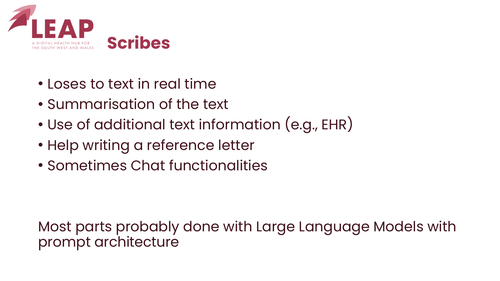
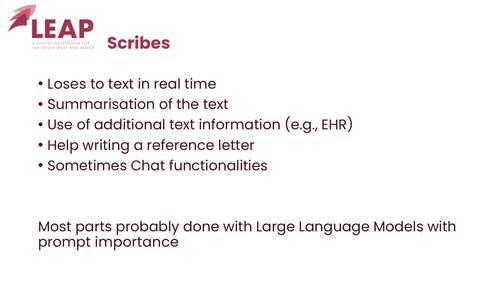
architecture: architecture -> importance
